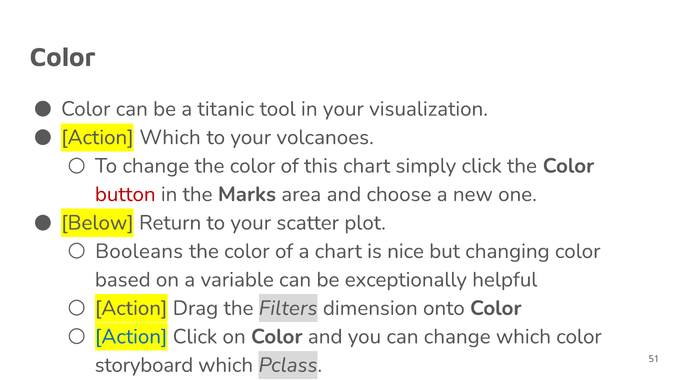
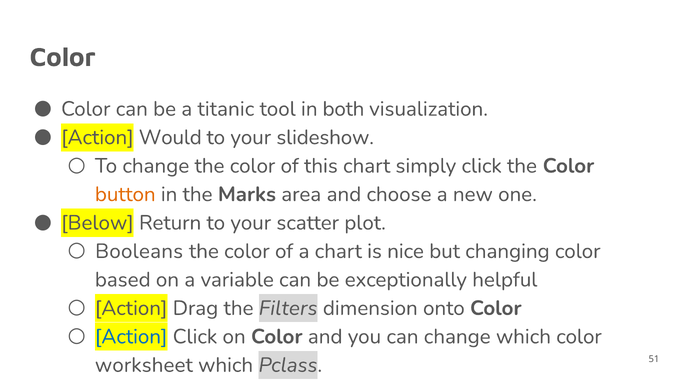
in your: your -> both
Action Which: Which -> Would
volcanoes: volcanoes -> slideshow
button colour: red -> orange
storyboard: storyboard -> worksheet
